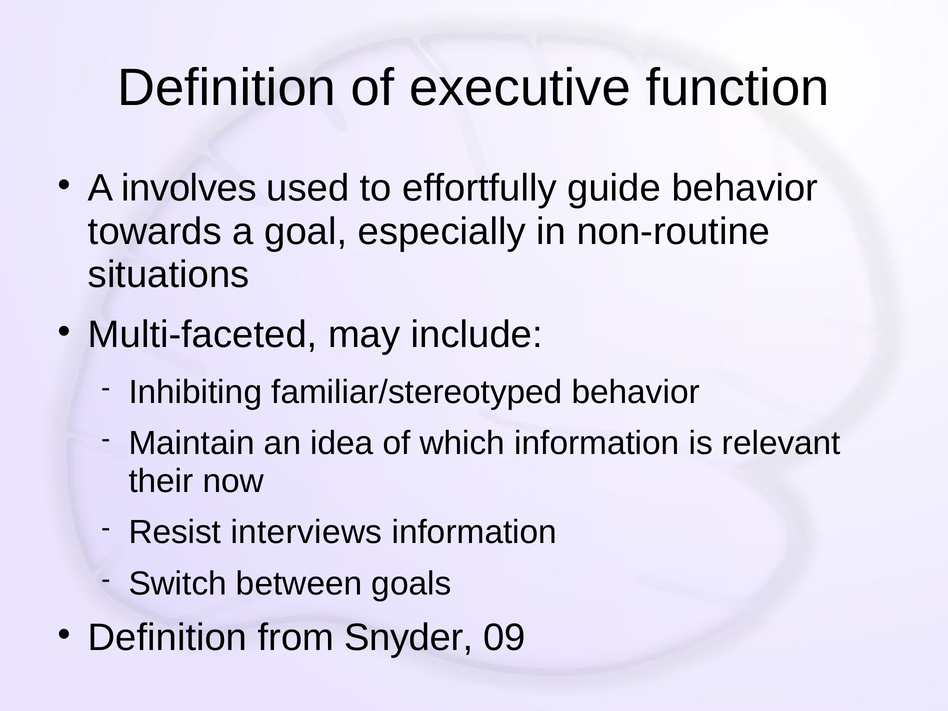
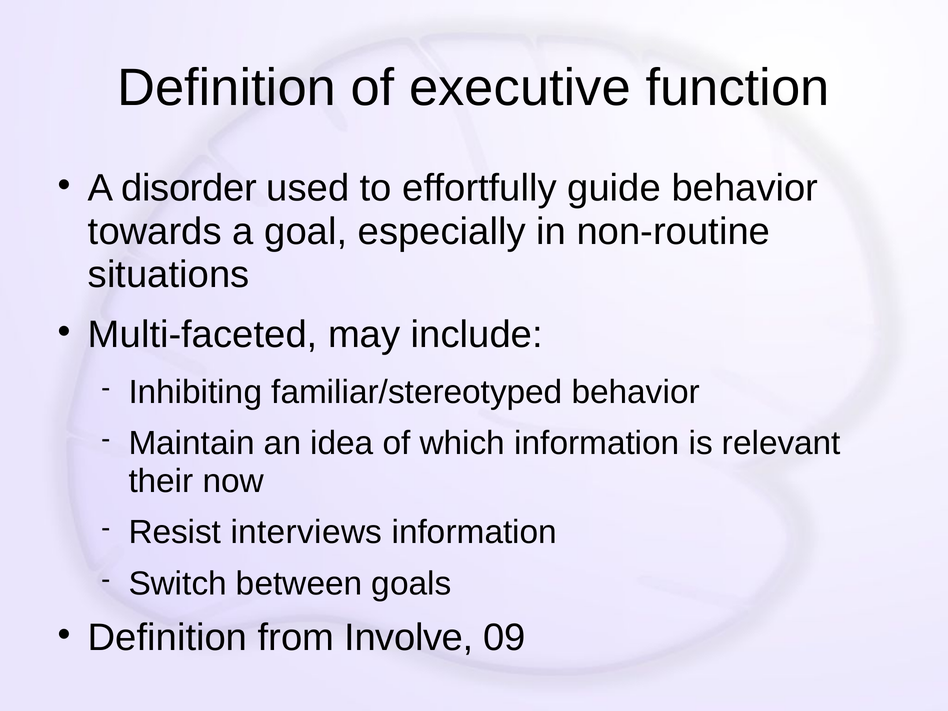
involves: involves -> disorder
Snyder: Snyder -> Involve
